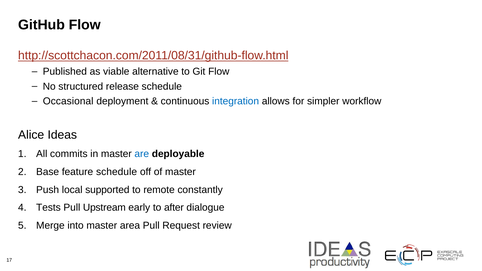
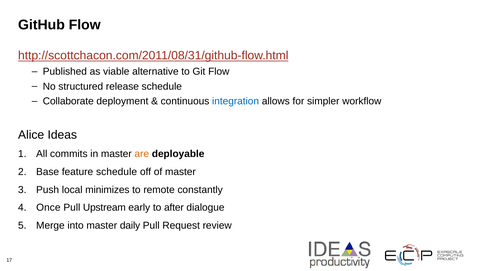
Occasional: Occasional -> Collaborate
are colour: blue -> orange
supported: supported -> minimizes
Tests: Tests -> Once
area: area -> daily
